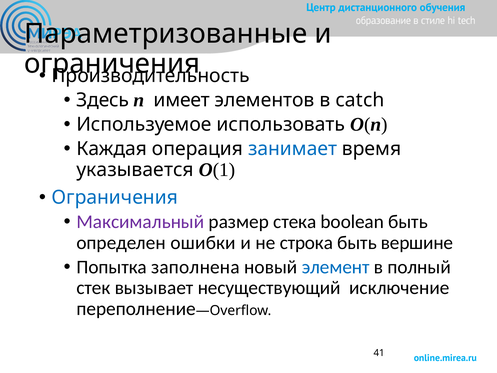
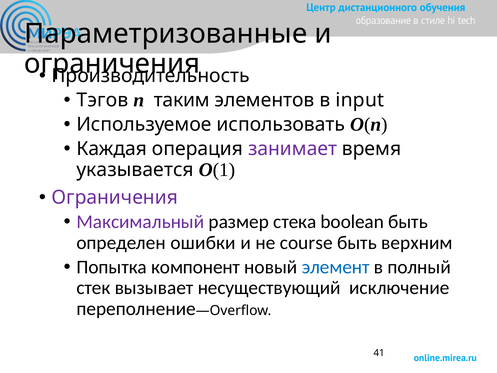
Здесь: Здесь -> Тэгов
имеет: имеет -> таким
catch: catch -> input
занимает colour: blue -> purple
Ограничения at (115, 197) colour: blue -> purple
строка: строка -> course
вершине: вершине -> верхним
заполнена: заполнена -> компонент
